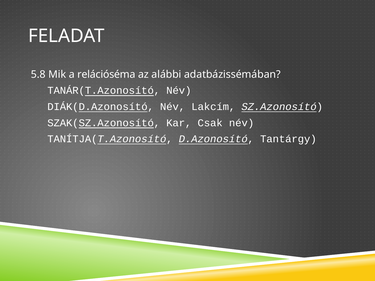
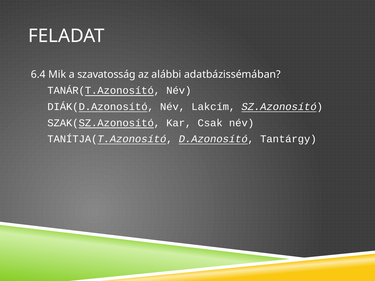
5.8: 5.8 -> 6.4
relációséma: relációséma -> szavatosság
